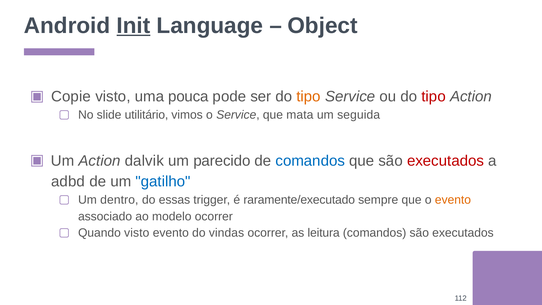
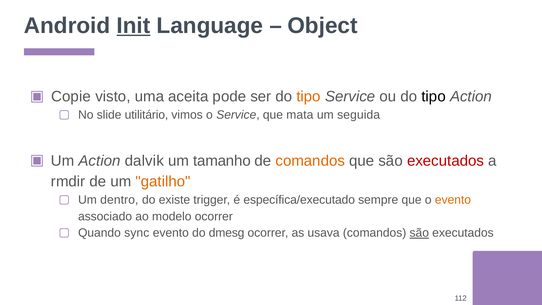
pouca: pouca -> aceita
tipo at (434, 97) colour: red -> black
parecido: parecido -> tamanho
comandos at (310, 161) colour: blue -> orange
adbd: adbd -> rmdir
gatilho colour: blue -> orange
essas: essas -> existe
raramente/executado: raramente/executado -> específica/executado
Quando visto: visto -> sync
vindas: vindas -> dmesg
leitura: leitura -> usava
são at (419, 233) underline: none -> present
